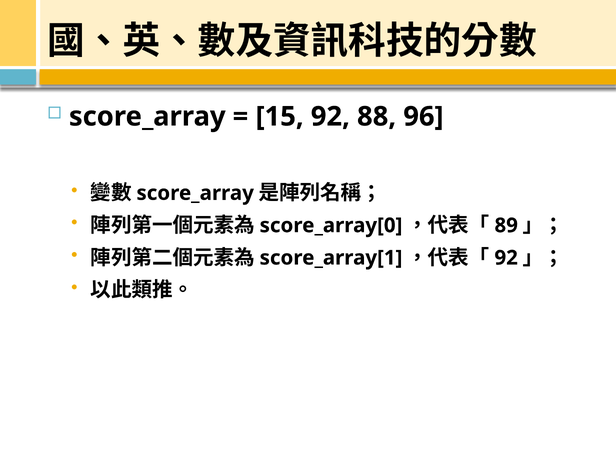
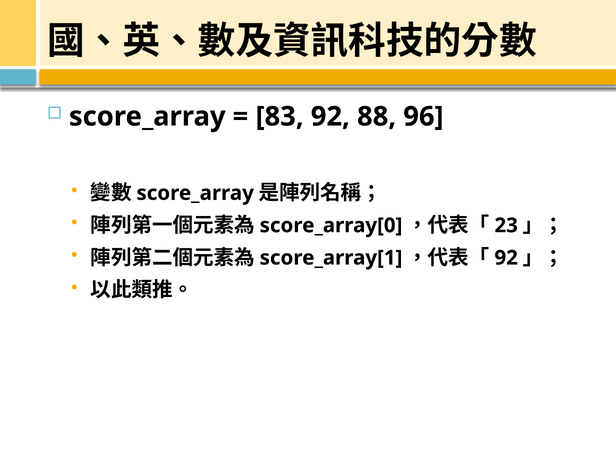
15: 15 -> 83
89: 89 -> 23
